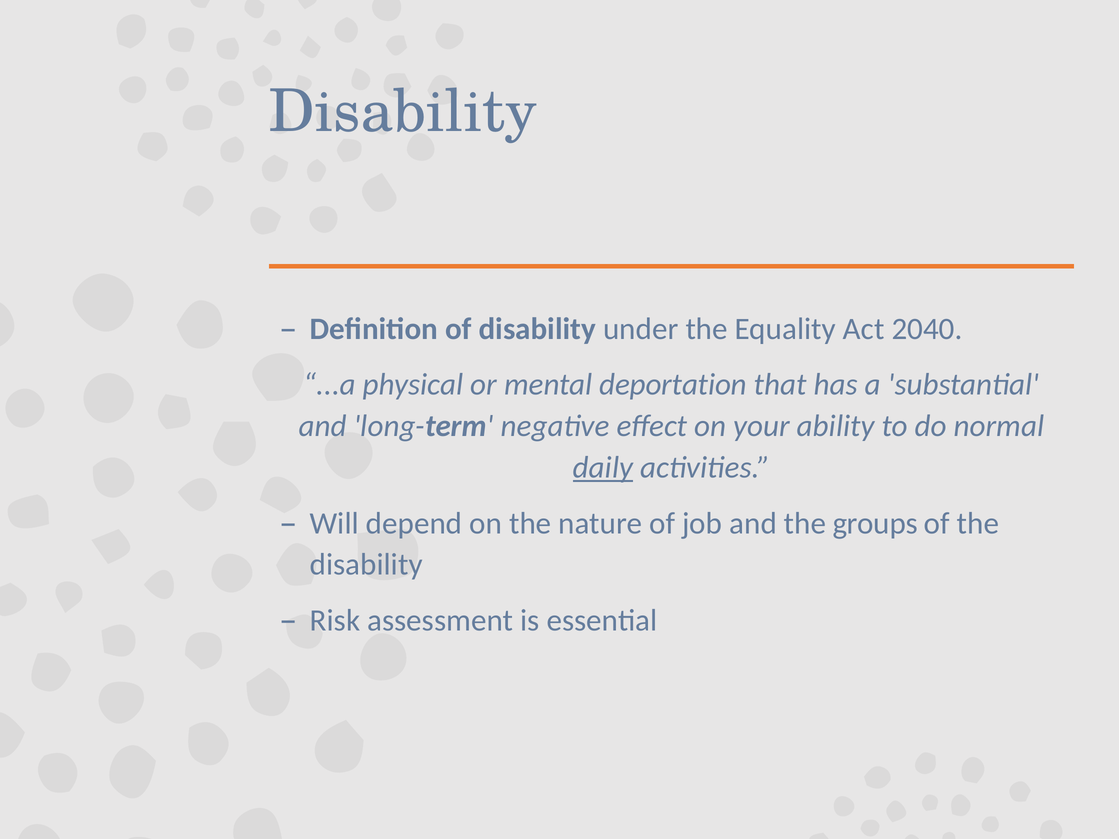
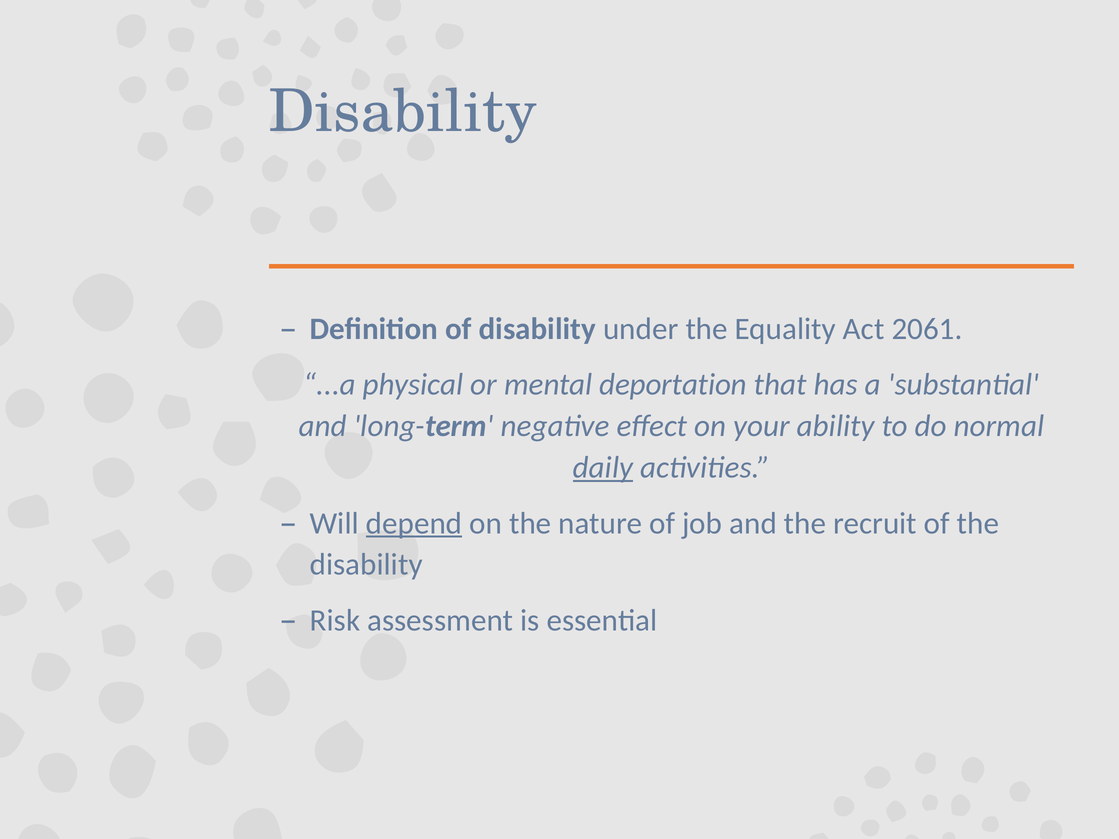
2040: 2040 -> 2061
depend underline: none -> present
groups: groups -> recruit
